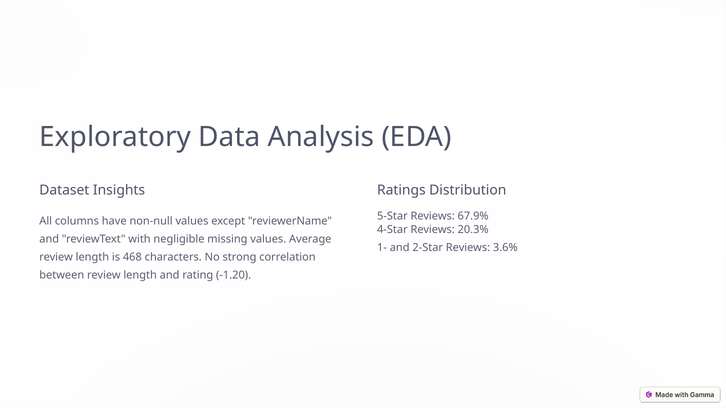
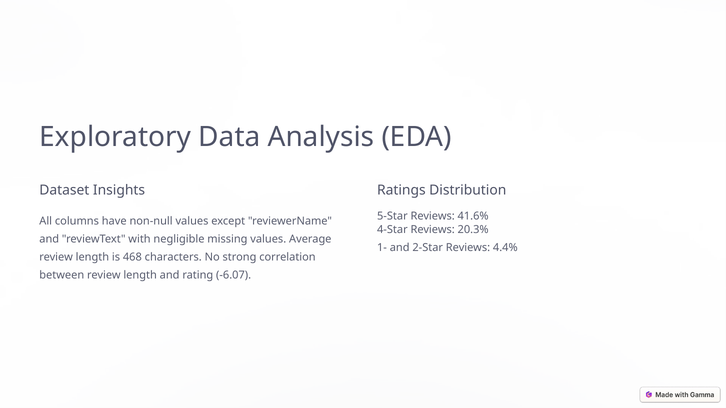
67.9%: 67.9% -> 41.6%
3.6%: 3.6% -> 4.4%
-1.20: -1.20 -> -6.07
